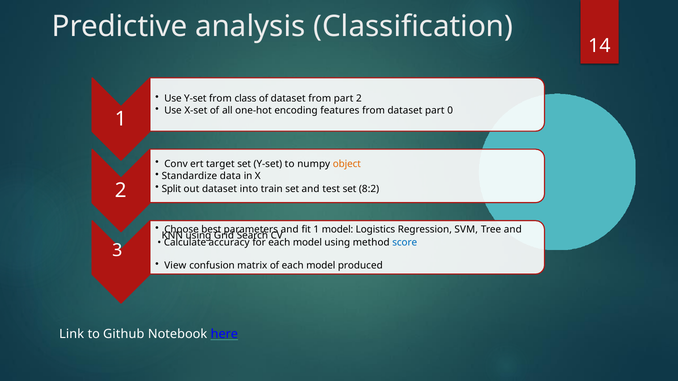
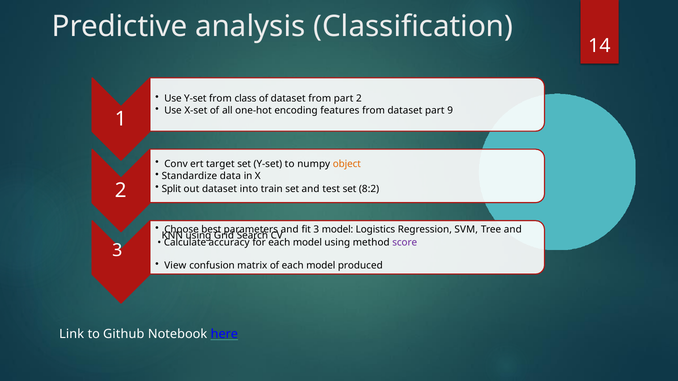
0: 0 -> 9
fit 1: 1 -> 3
score colour: blue -> purple
